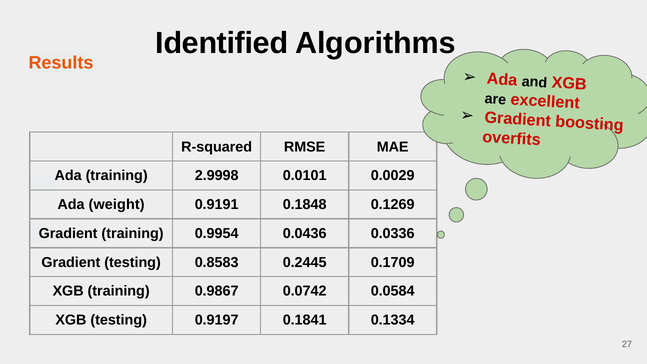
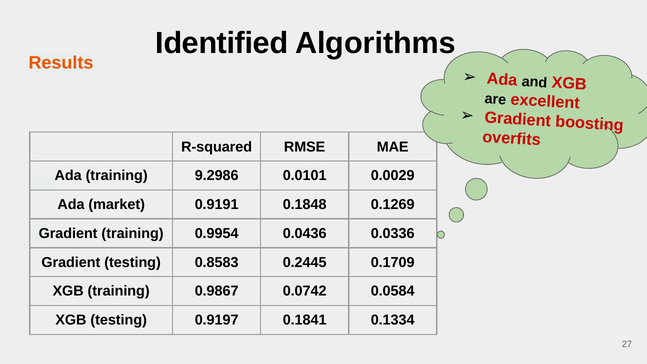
2.9998: 2.9998 -> 9.2986
weight: weight -> market
